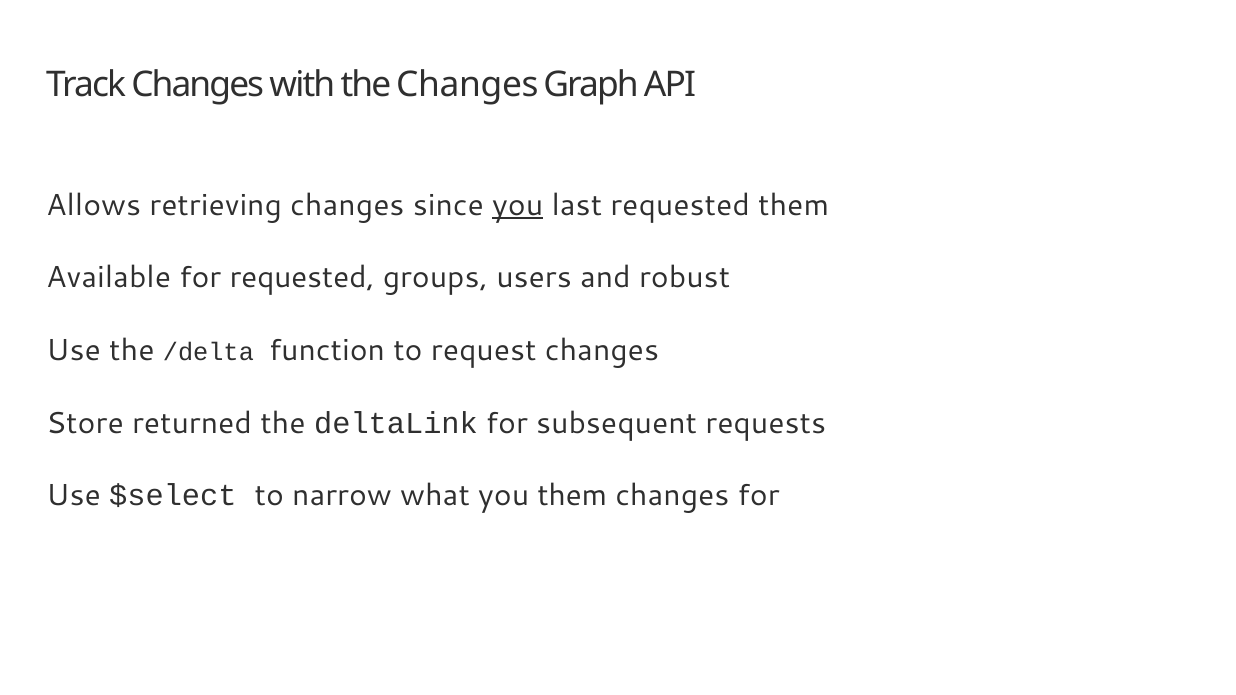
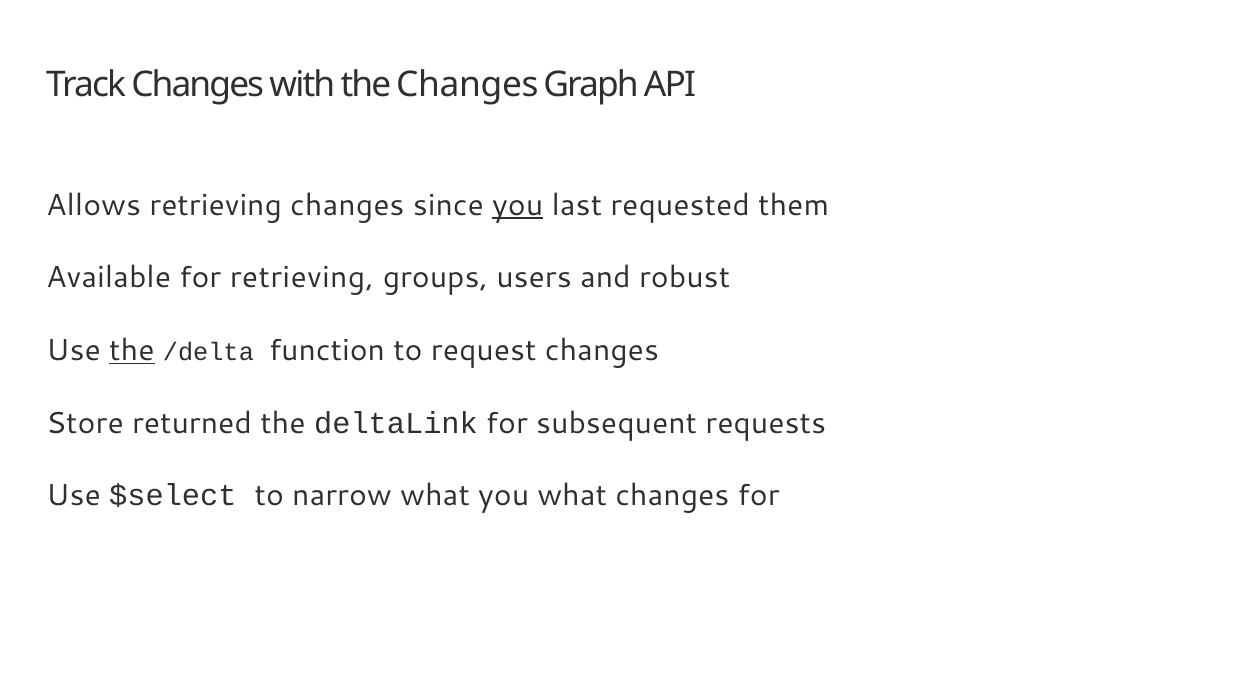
for requested: requested -> retrieving
the at (132, 350) underline: none -> present
you them: them -> what
